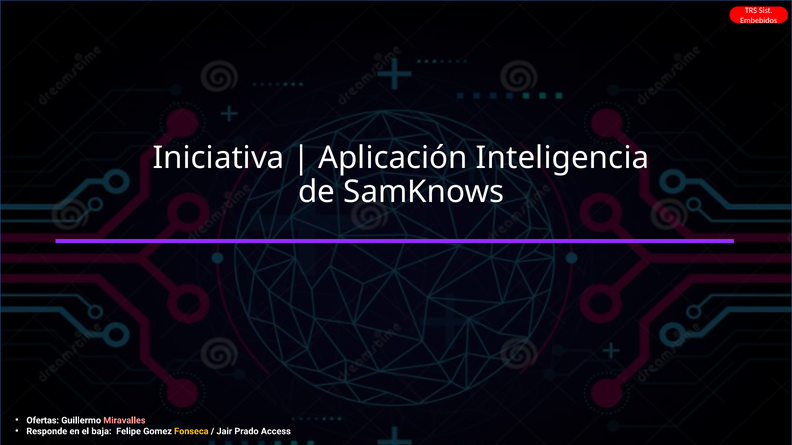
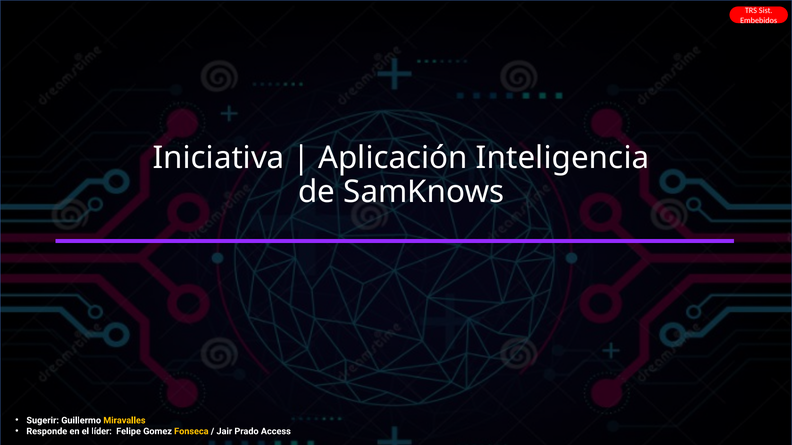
Ofertas: Ofertas -> Sugerir
Miravalles colour: pink -> yellow
baja: baja -> líder
